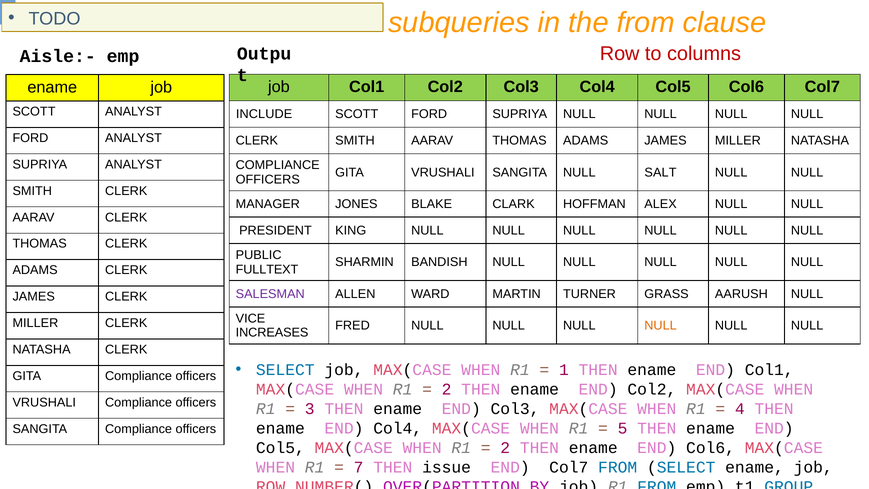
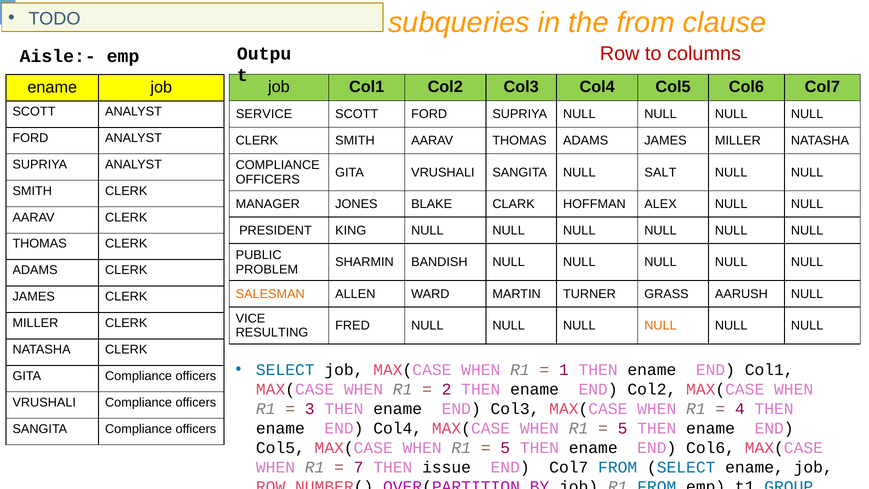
INCLUDE: INCLUDE -> SERVICE
FULLTEXT: FULLTEXT -> PROBLEM
SALESMAN colour: purple -> orange
INCREASES: INCREASES -> RESULTING
2 at (505, 448): 2 -> 5
